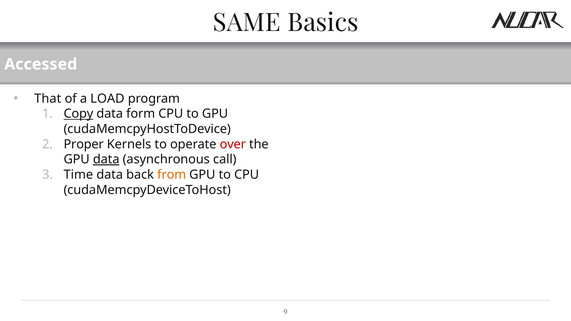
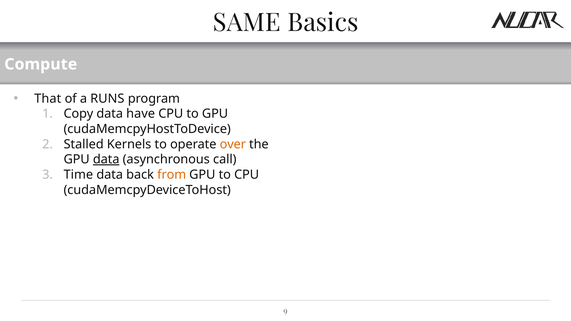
Accessed: Accessed -> Compute
LOAD: LOAD -> RUNS
Copy underline: present -> none
form: form -> have
Proper: Proper -> Stalled
over colour: red -> orange
